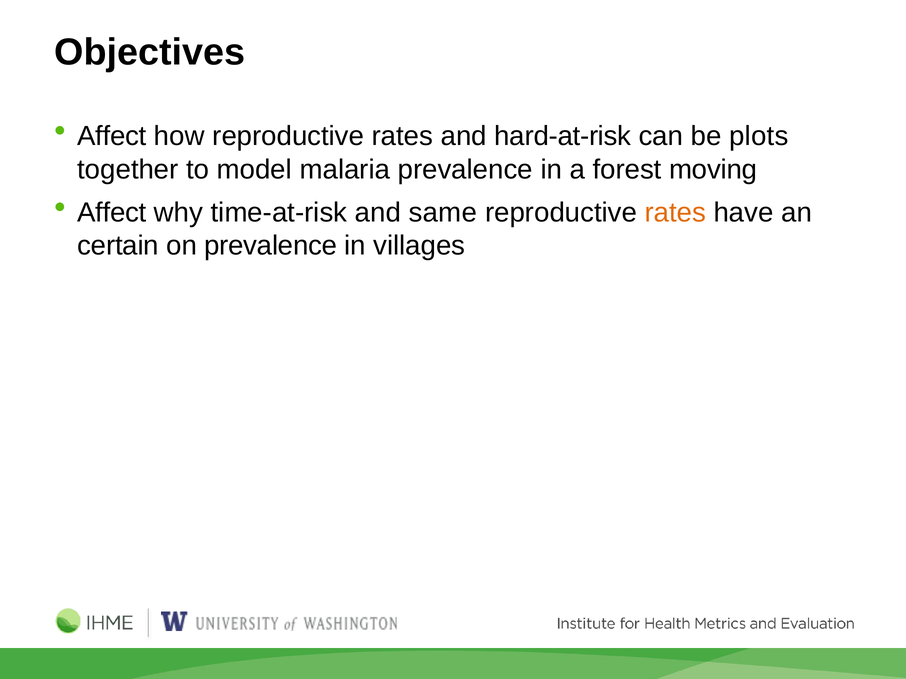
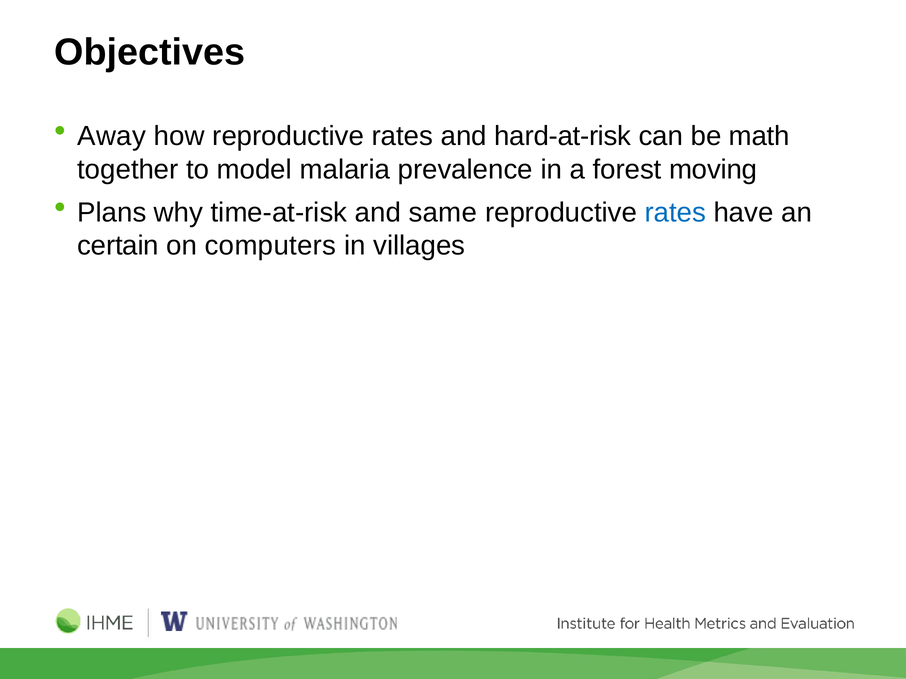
Affect at (112, 136): Affect -> Away
plots: plots -> math
Affect at (112, 213): Affect -> Plans
rates at (675, 213) colour: orange -> blue
on prevalence: prevalence -> computers
